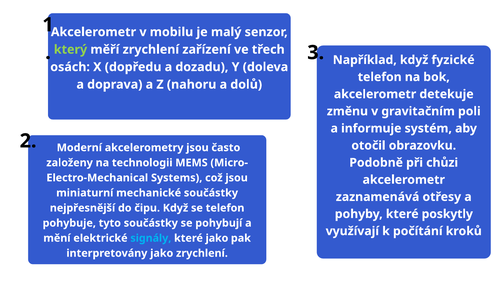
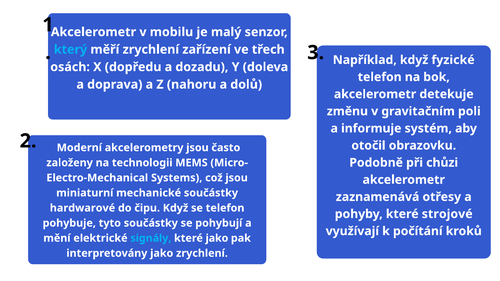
který colour: light green -> light blue
nejpřesnější: nejpřesnější -> hardwarové
poskytly: poskytly -> strojové
